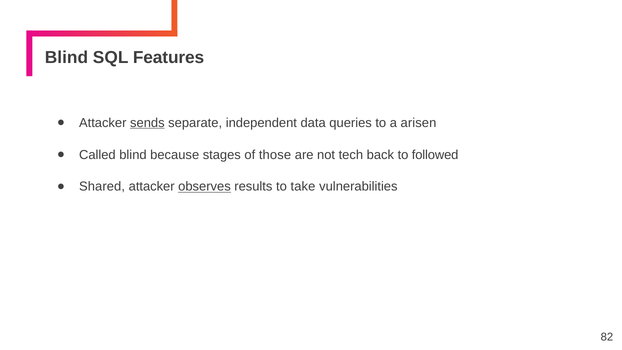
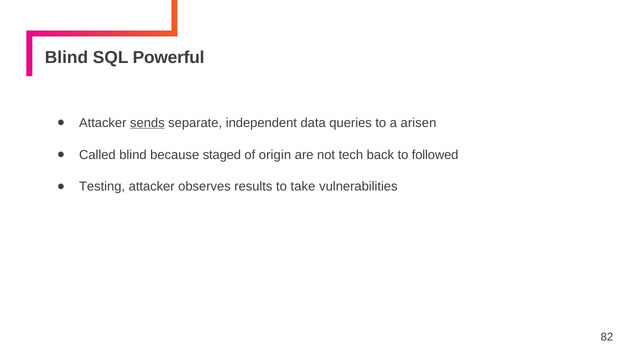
Features: Features -> Powerful
stages: stages -> staged
those: those -> origin
Shared: Shared -> Testing
observes underline: present -> none
